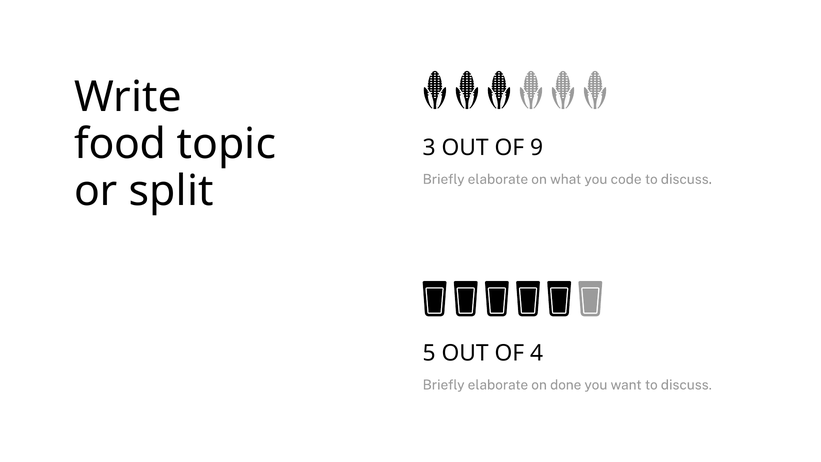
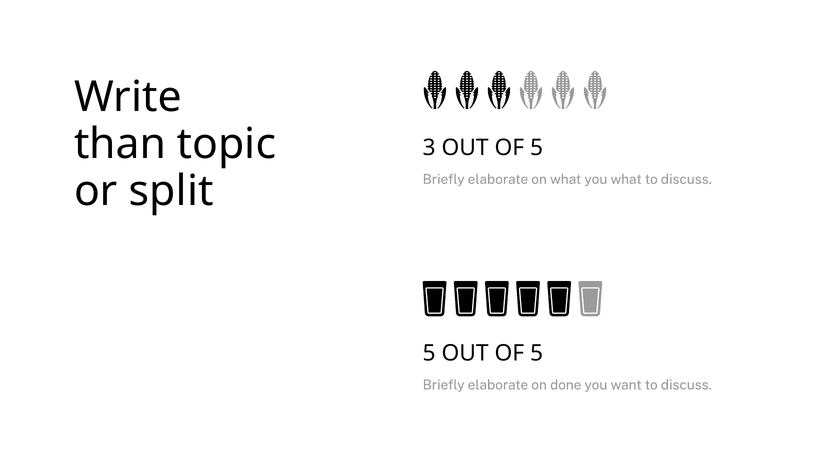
food: food -> than
3 OUT OF 9: 9 -> 5
you code: code -> what
5 OUT OF 4: 4 -> 5
